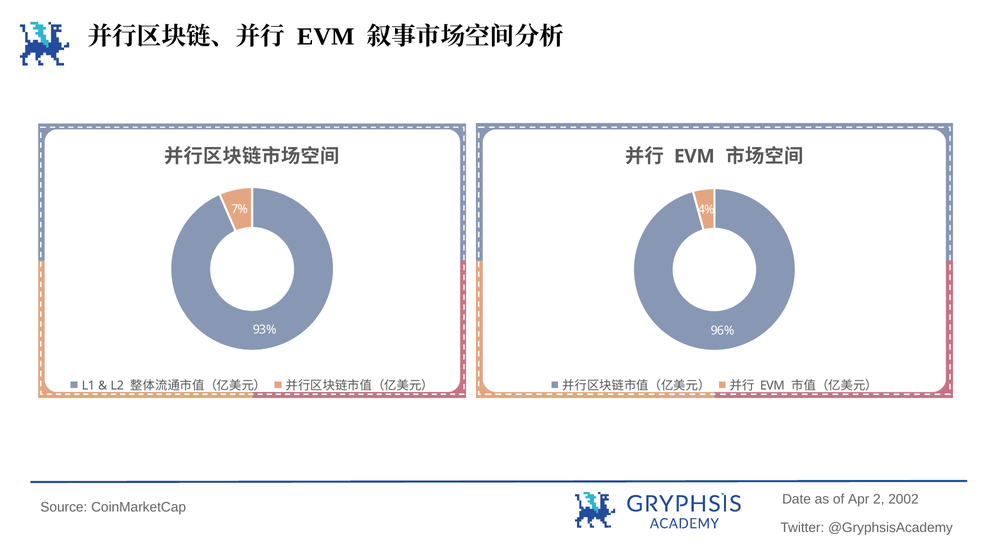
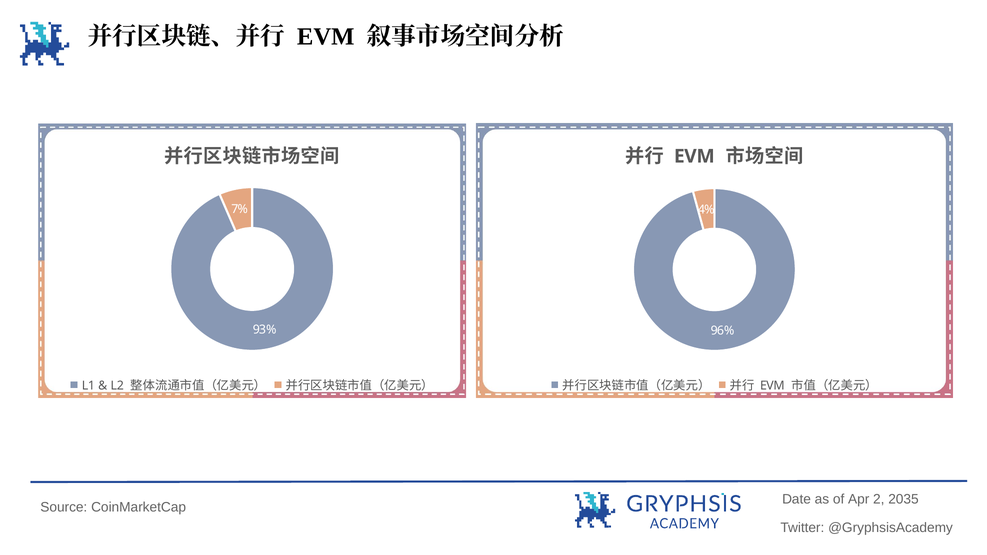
2002: 2002 -> 2035
